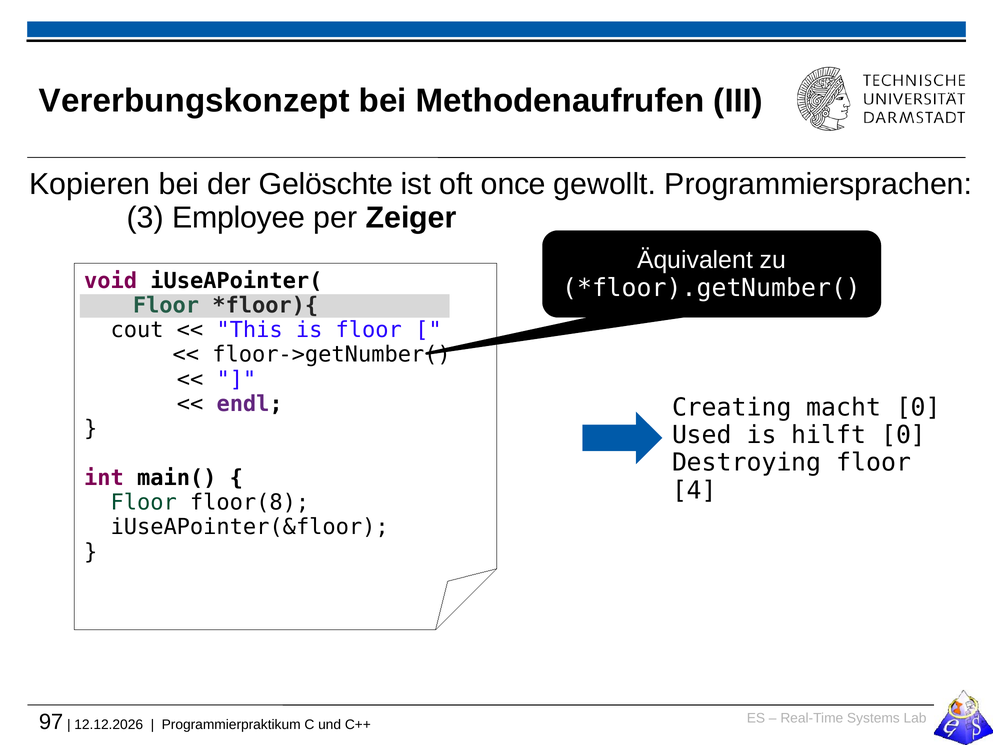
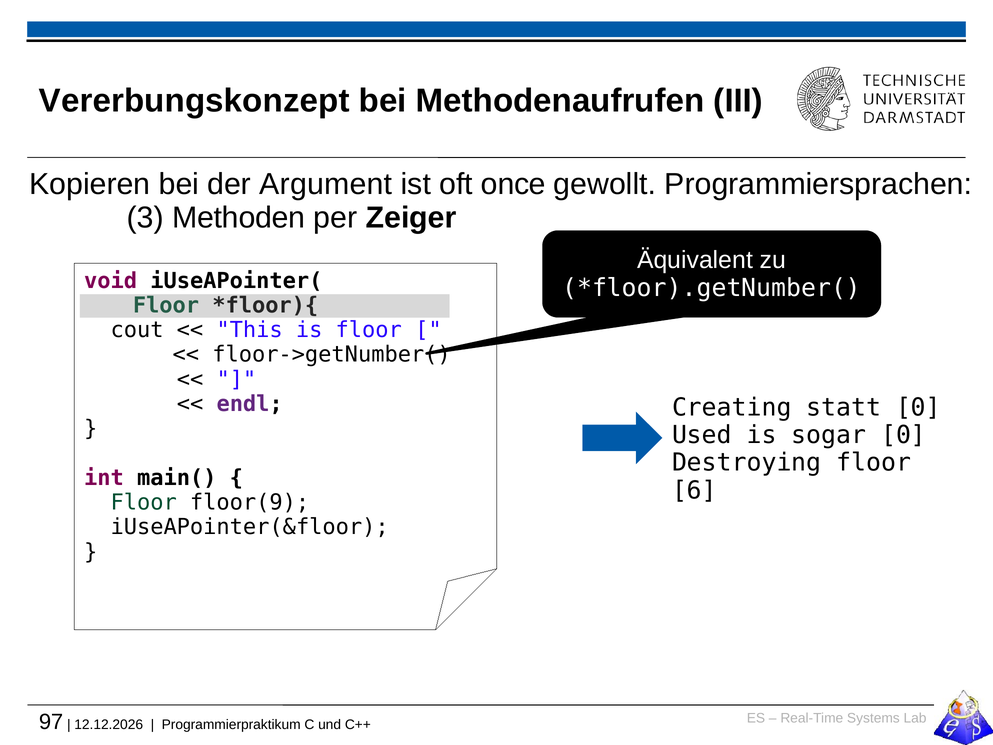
Gelöschte: Gelöschte -> Argument
Employee: Employee -> Methoden
macht: macht -> statt
hilft: hilft -> sogar
4: 4 -> 6
floor(8: floor(8 -> floor(9
